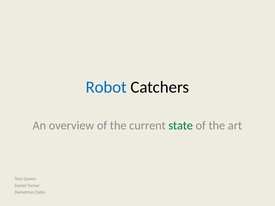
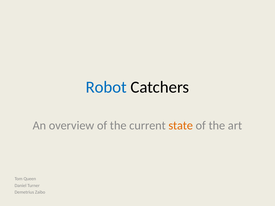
state colour: green -> orange
